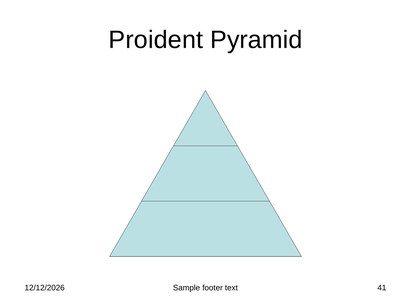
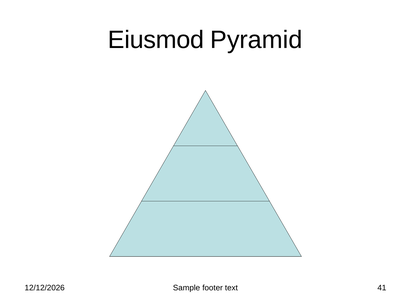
Proident: Proident -> Eiusmod
